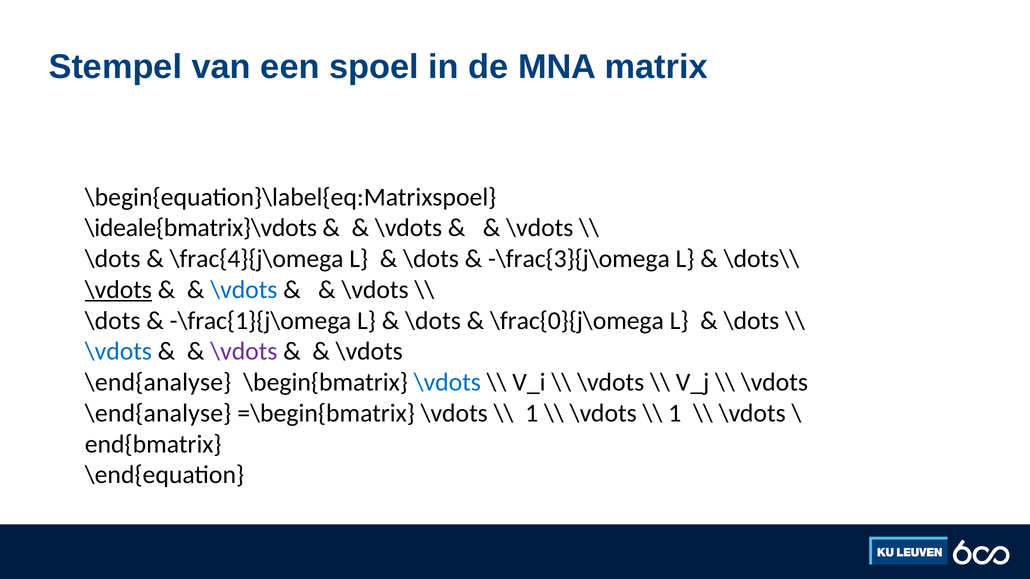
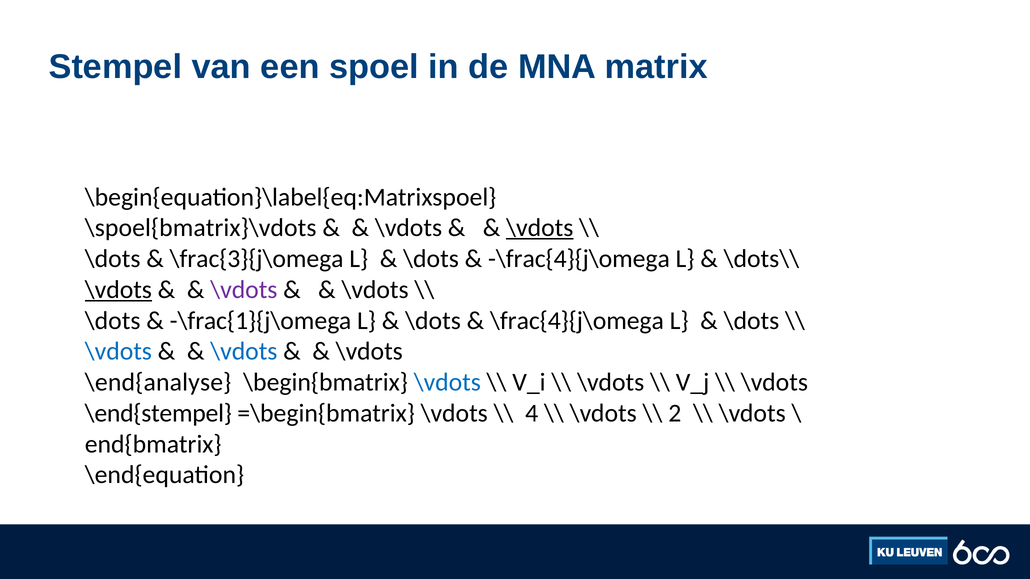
\ideale{bmatrix}\vdots: \ideale{bmatrix}\vdots -> \spoel{bmatrix}\vdots
\vdots at (540, 228) underline: none -> present
\frac{4}{j\omega: \frac{4}{j\omega -> \frac{3}{j\omega
-\frac{3}{j\omega: -\frac{3}{j\omega -> -\frac{4}{j\omega
\vdots at (244, 290) colour: blue -> purple
\frac{0}{j\omega: \frac{0}{j\omega -> \frac{4}{j\omega
\vdots at (244, 352) colour: purple -> blue
\end{analyse at (158, 413): \end{analyse -> \end{stempel
1 at (532, 413): 1 -> 4
1 at (675, 413): 1 -> 2
